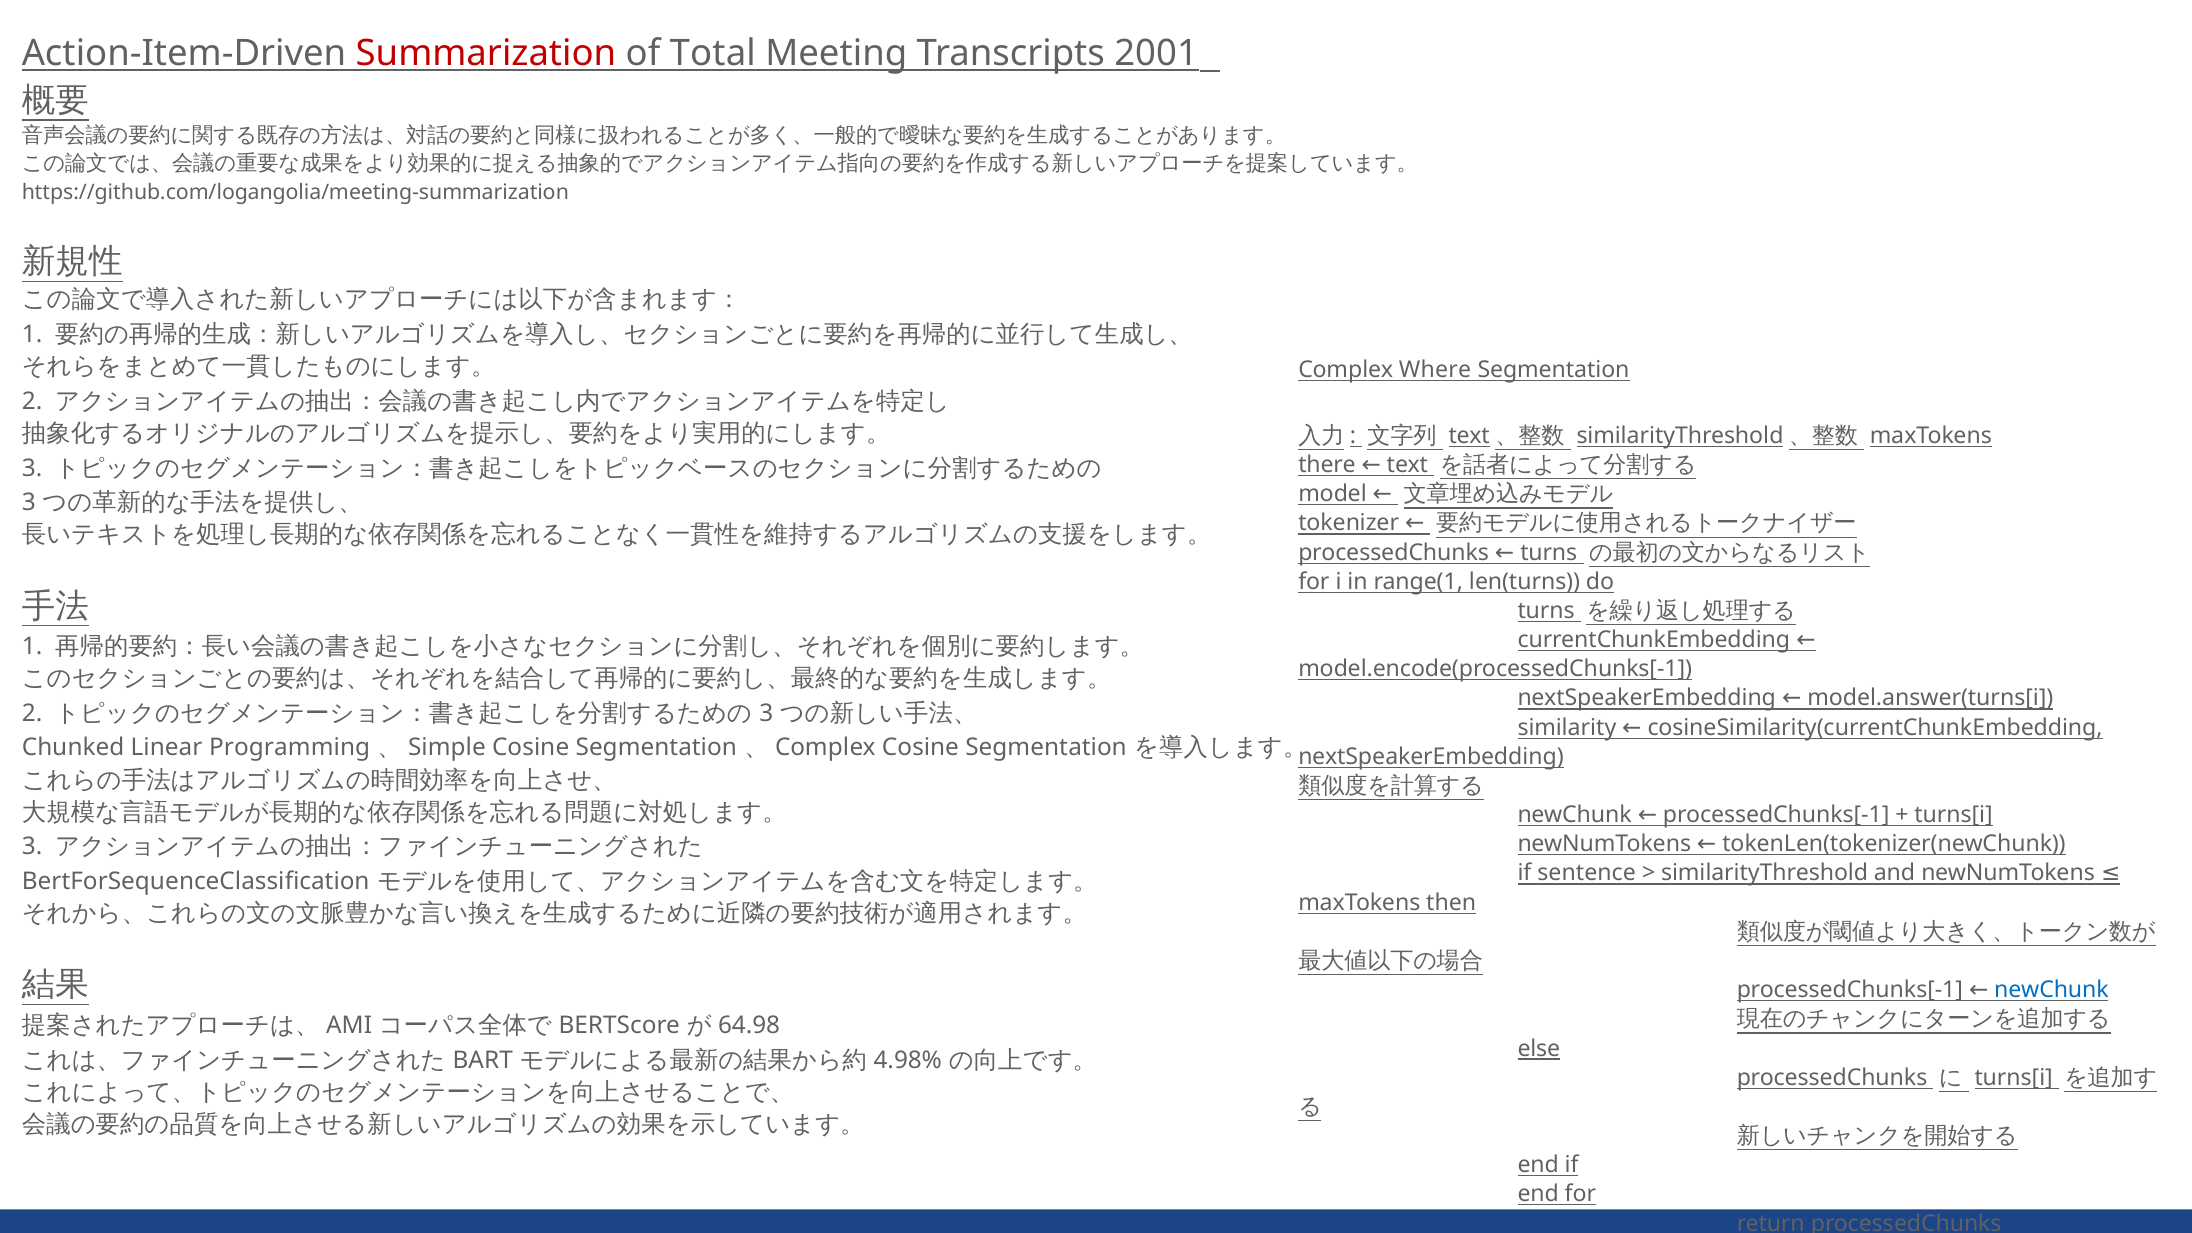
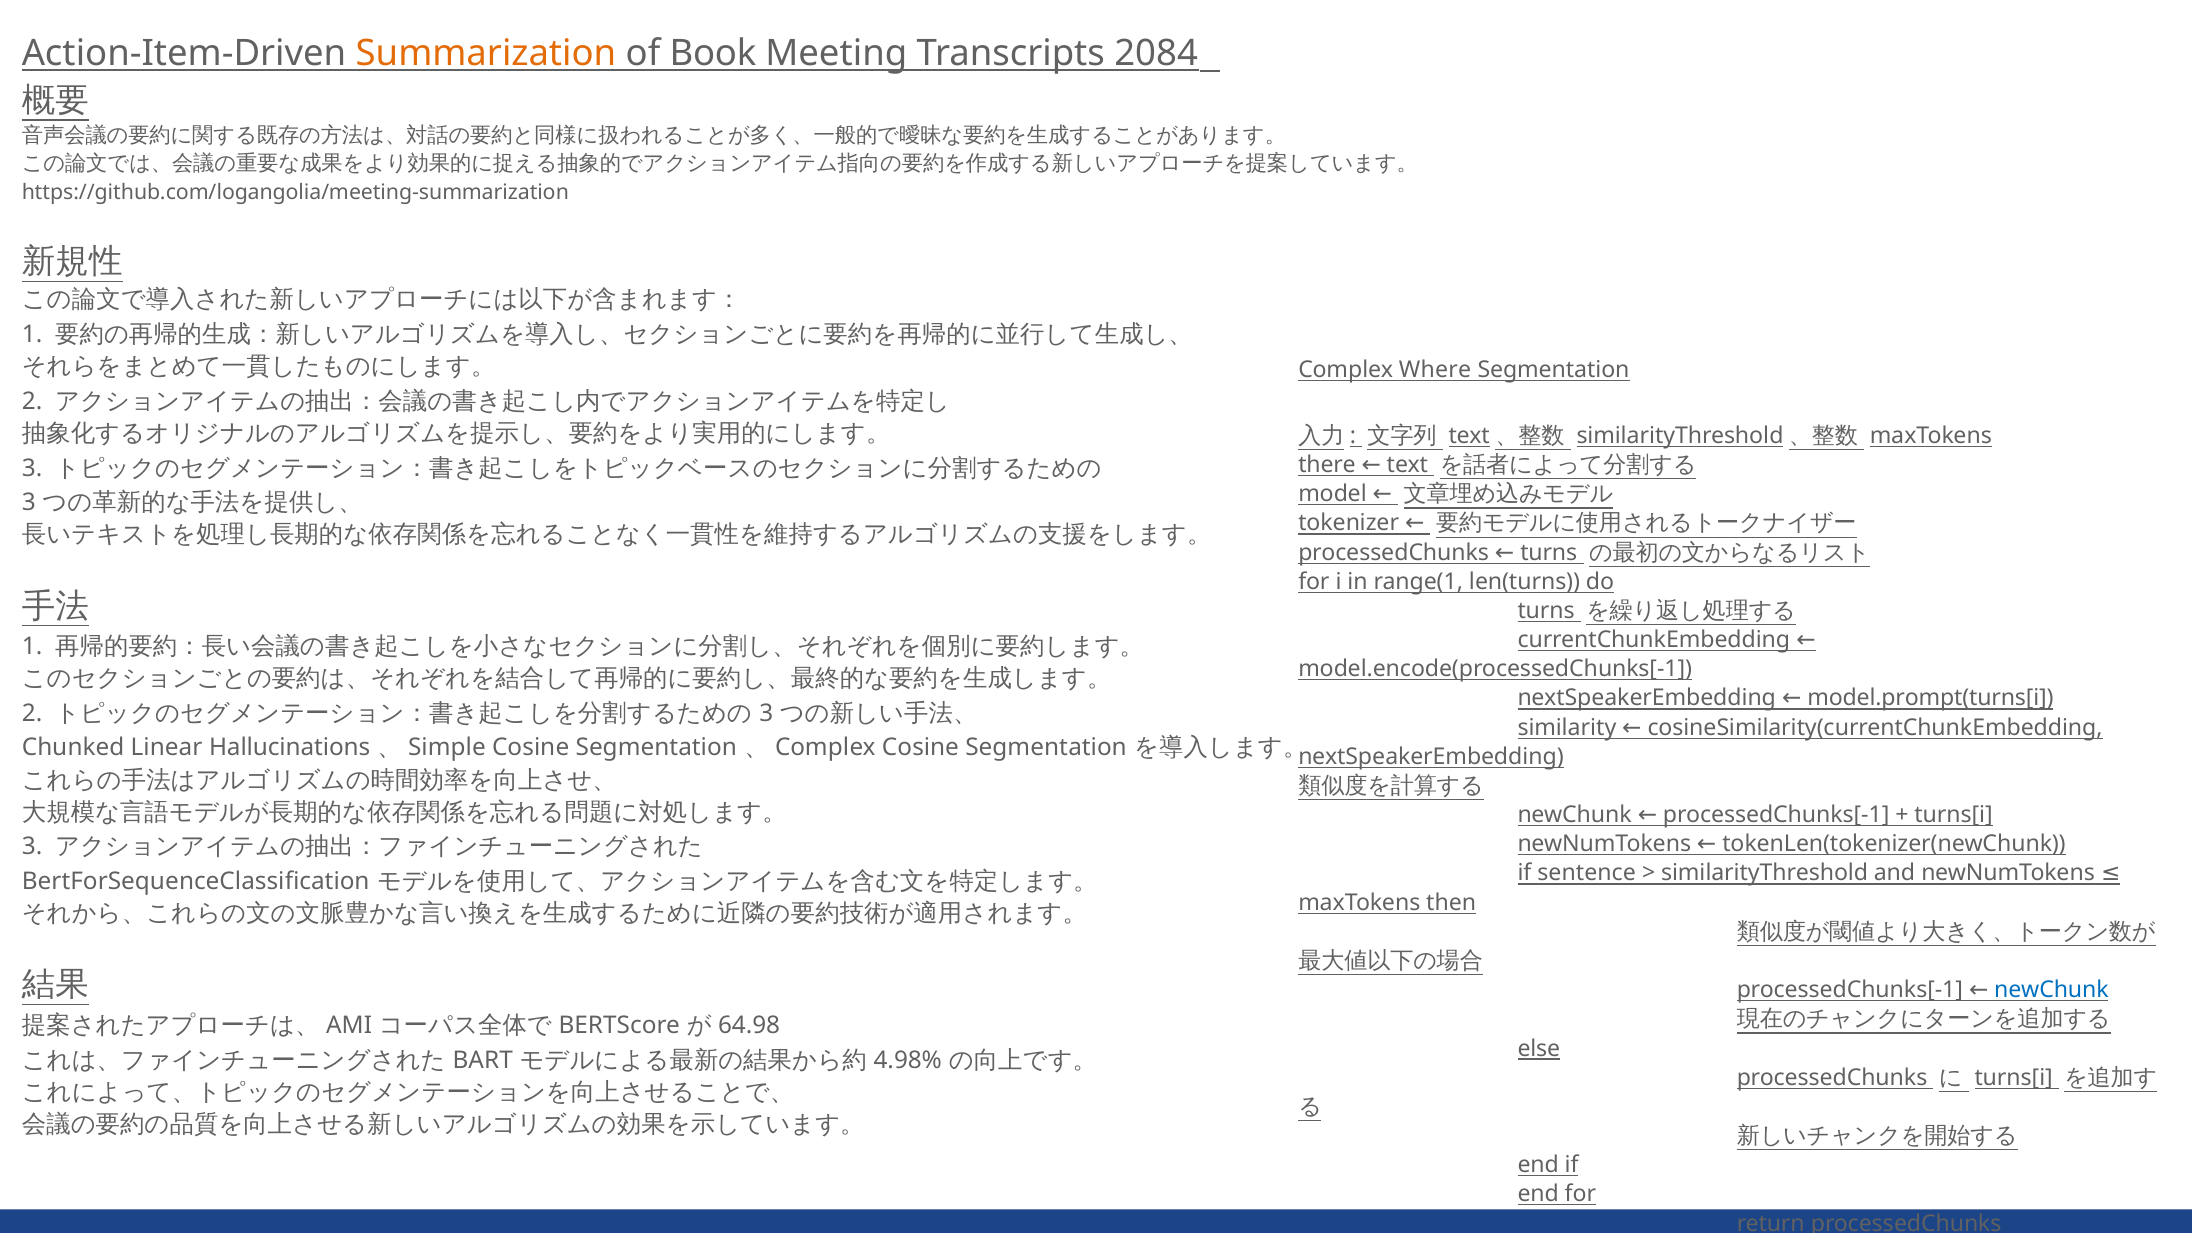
Summarization colour: red -> orange
Total: Total -> Book
2001: 2001 -> 2084
model.answer(turns[i: model.answer(turns[i -> model.prompt(turns[i
Programming: Programming -> Hallucinations
